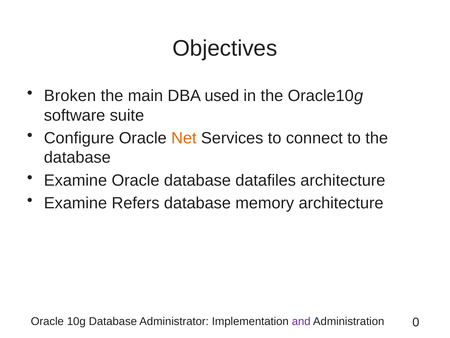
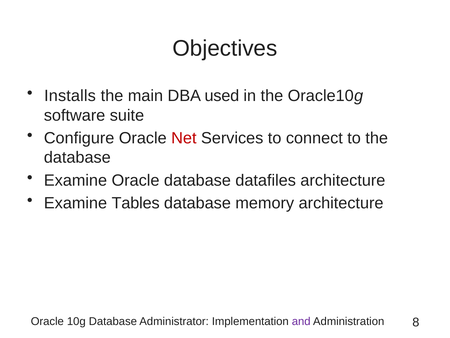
Broken: Broken -> Installs
Net colour: orange -> red
Refers: Refers -> Tables
0: 0 -> 8
